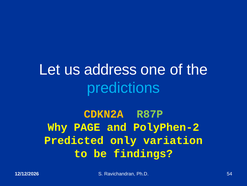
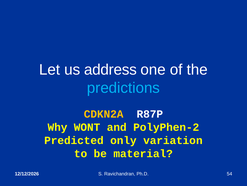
R87P colour: light green -> white
PAGE: PAGE -> WONT
findings: findings -> material
